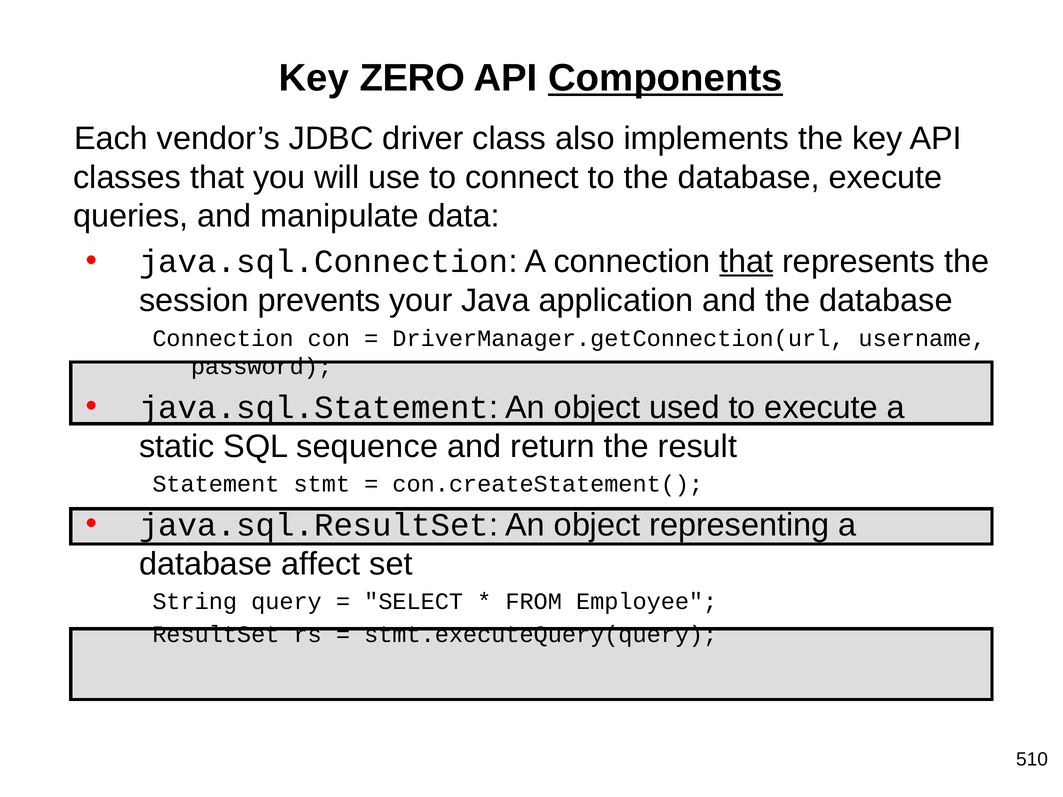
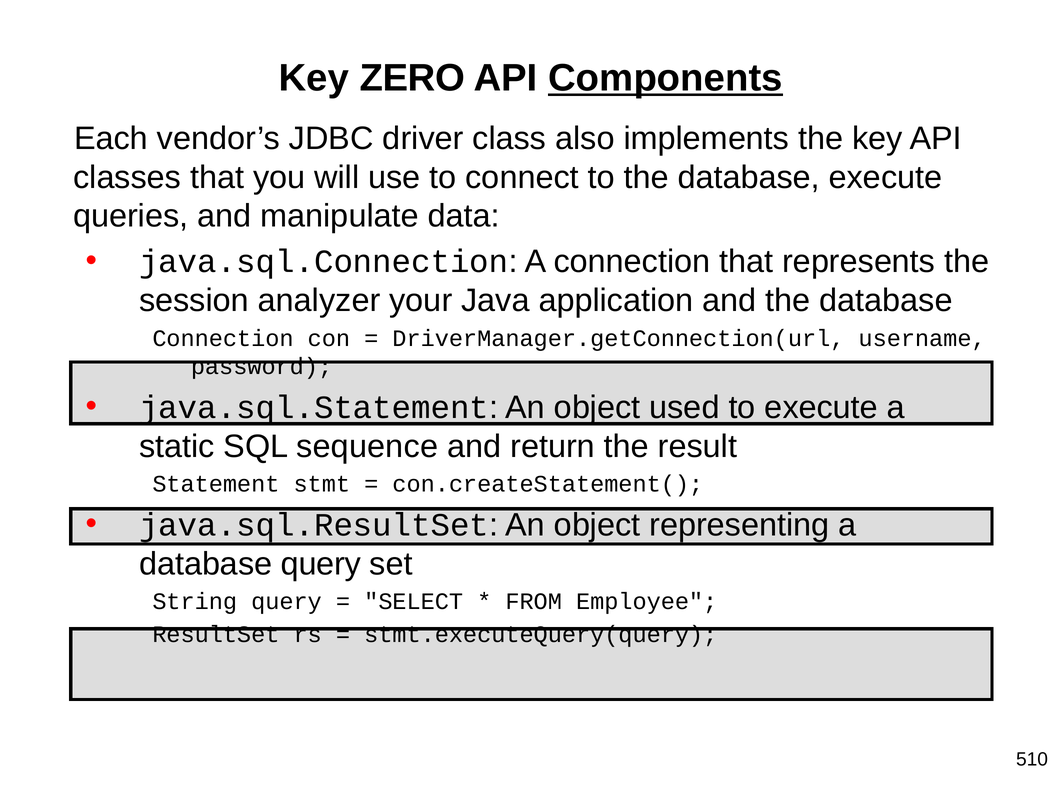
that at (746, 262) underline: present -> none
prevents: prevents -> analyzer
database affect: affect -> query
